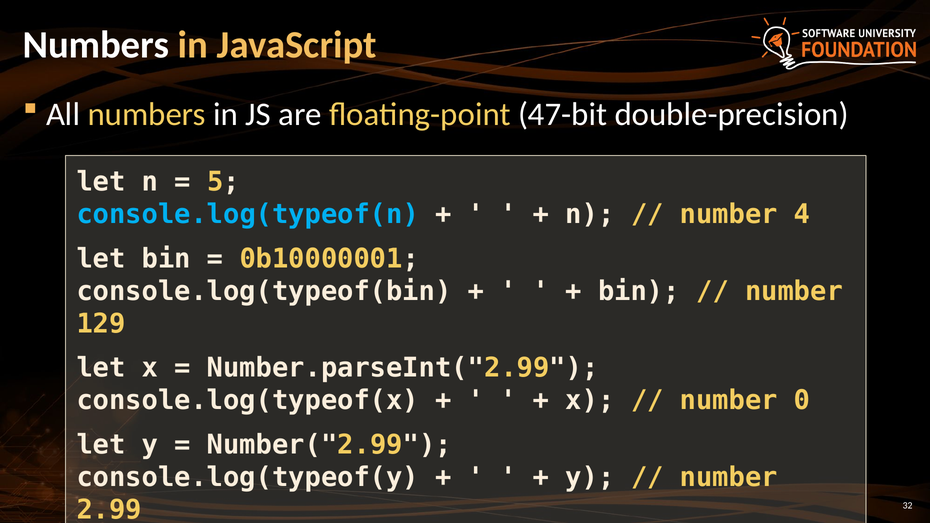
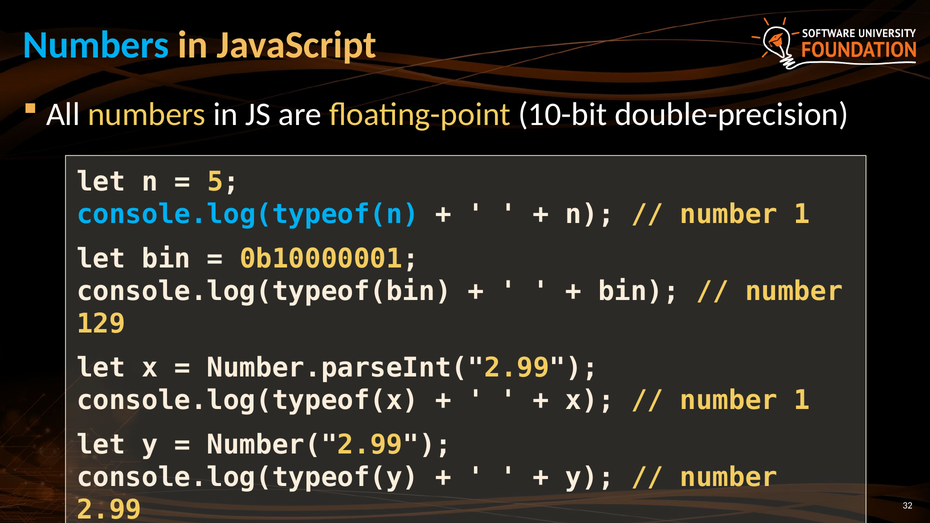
Numbers at (96, 45) colour: white -> light blue
47-bit: 47-bit -> 10-bit
4 at (802, 214): 4 -> 1
0 at (802, 401): 0 -> 1
